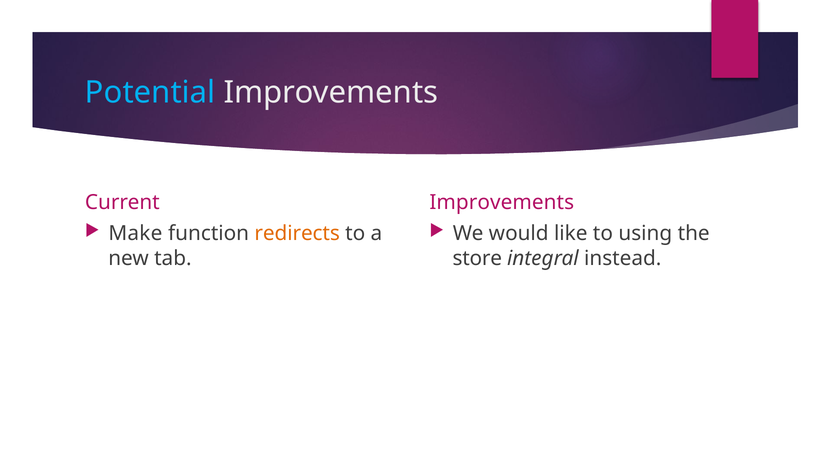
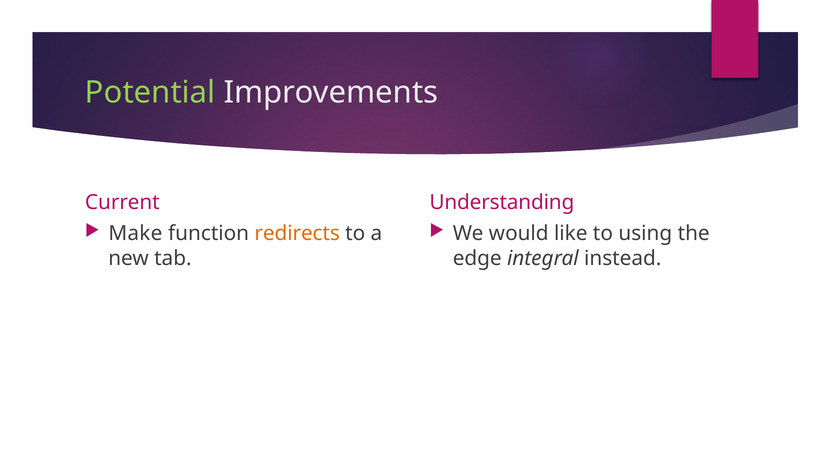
Potential colour: light blue -> light green
Improvements at (502, 203): Improvements -> Understanding
store: store -> edge
